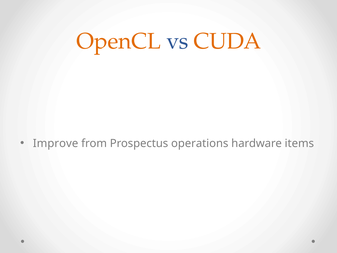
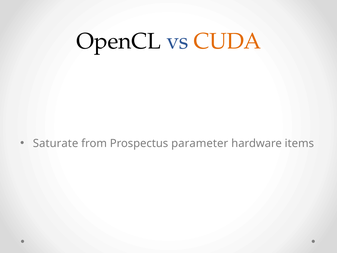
OpenCL colour: orange -> black
Improve: Improve -> Saturate
operations: operations -> parameter
